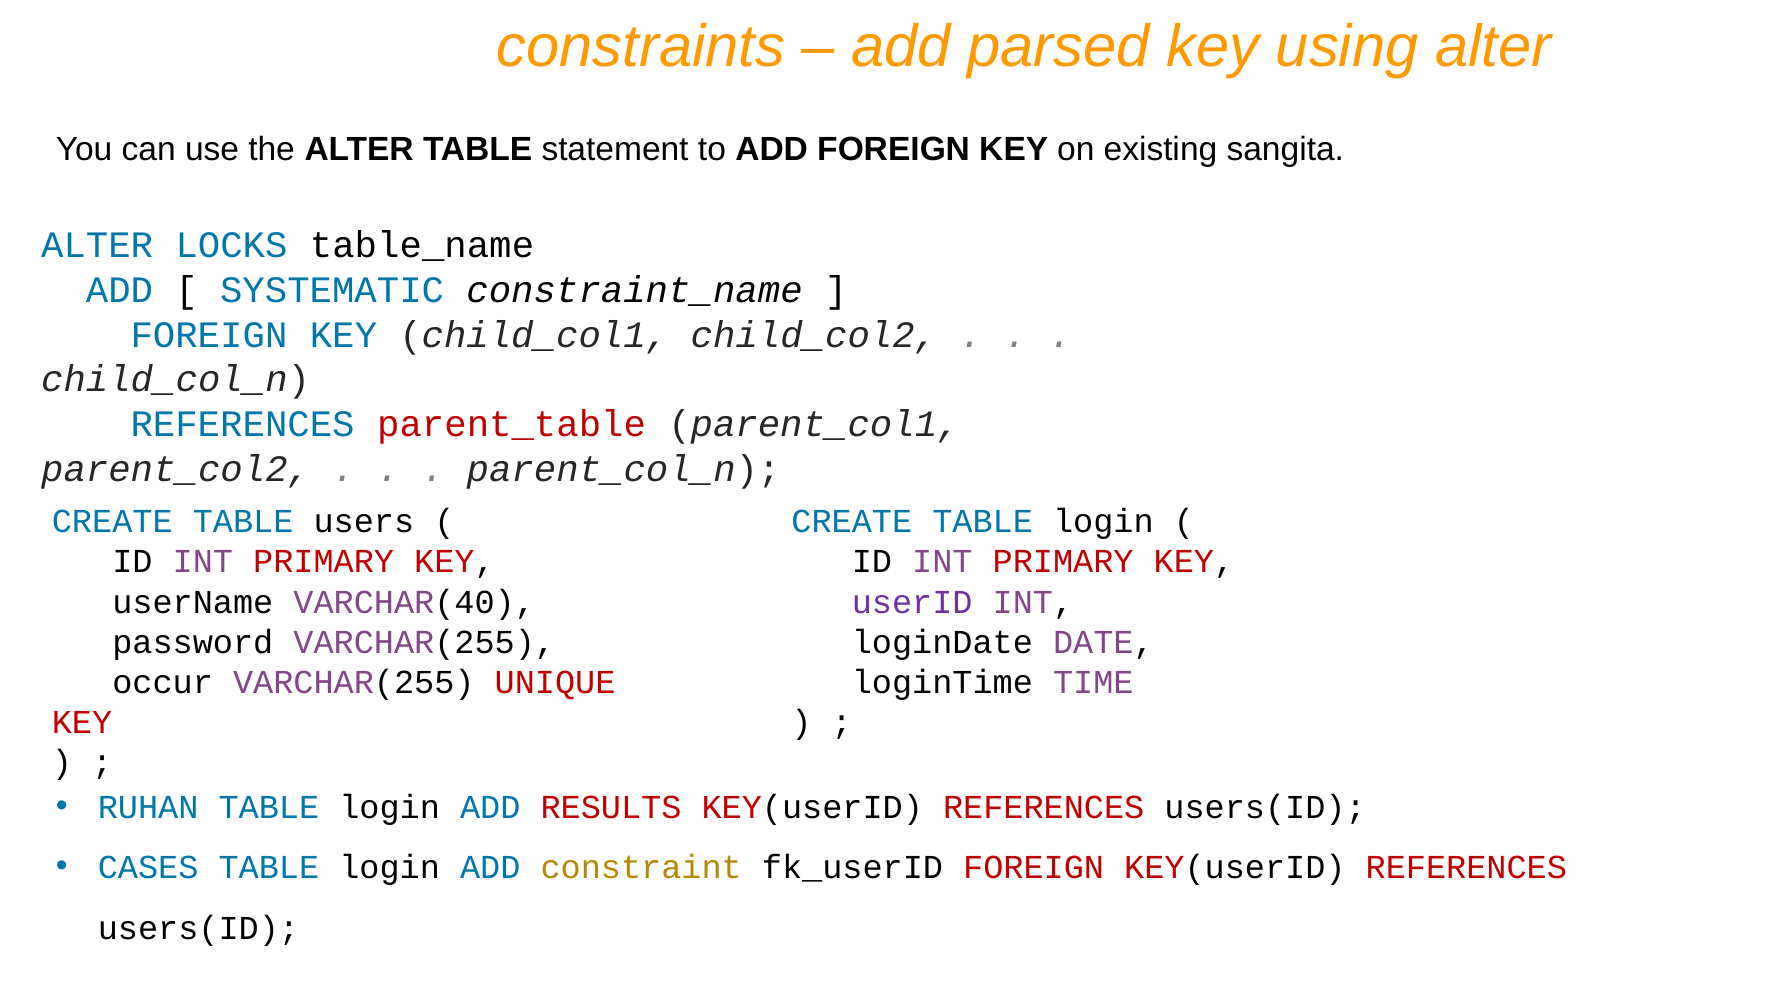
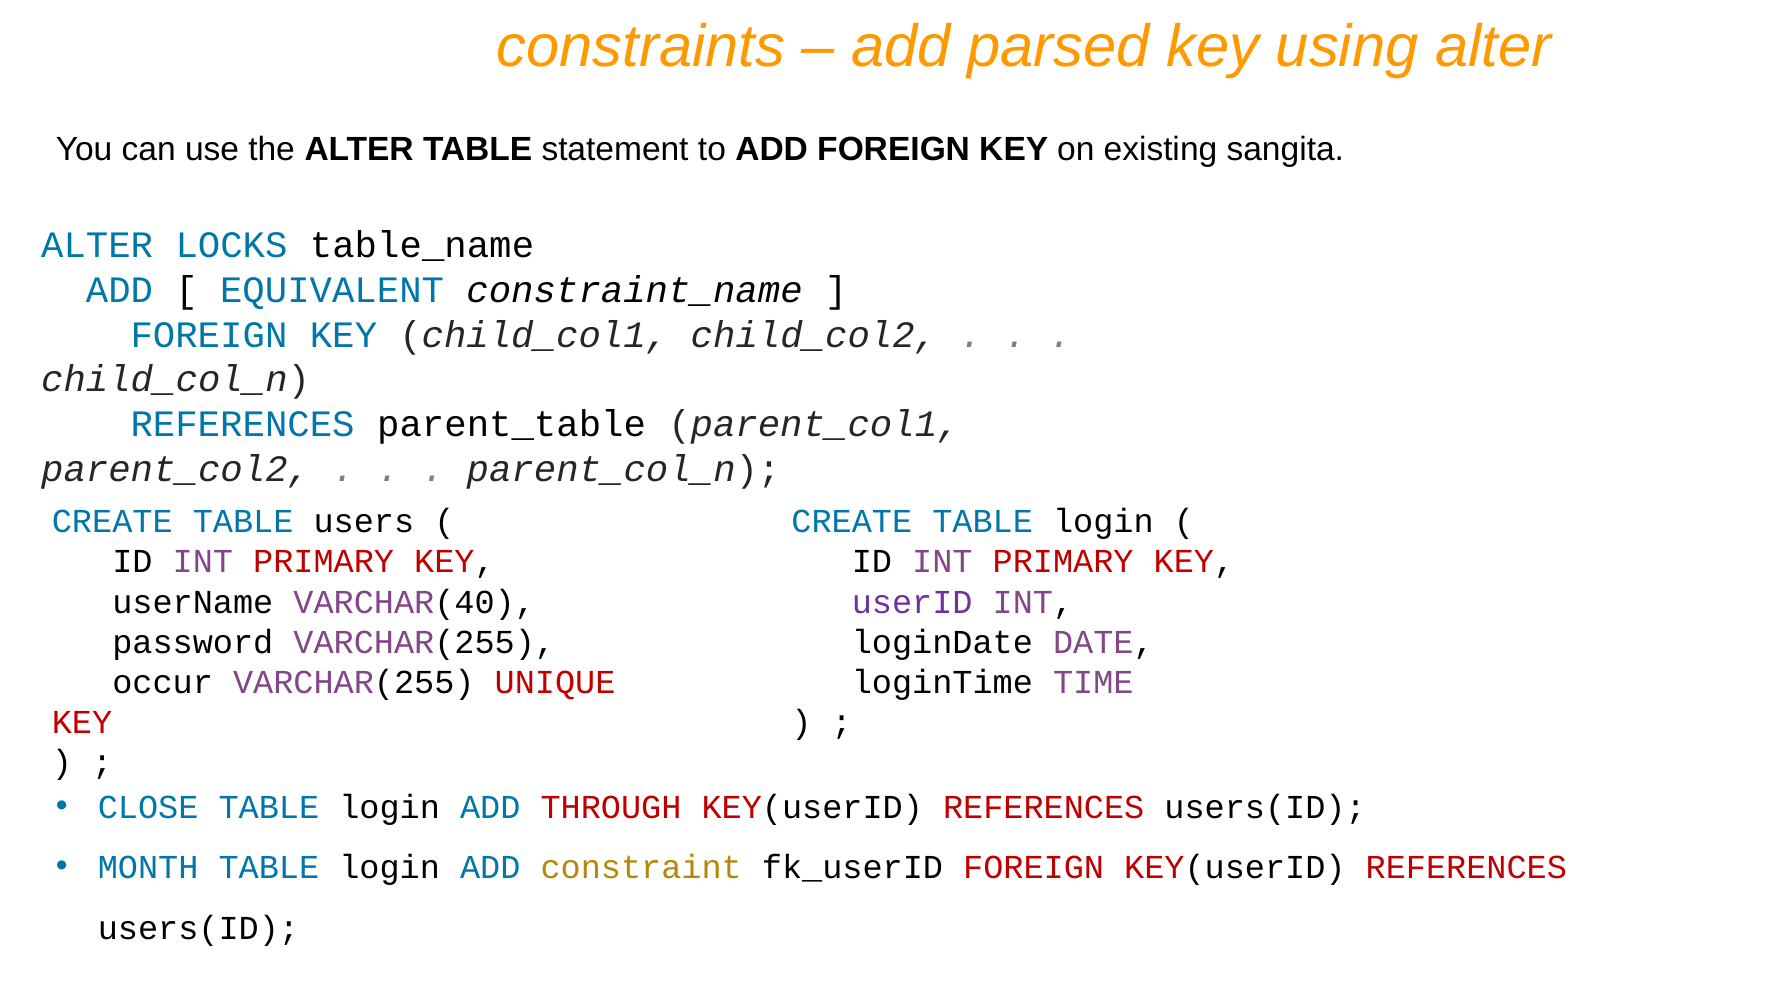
SYSTEMATIC: SYSTEMATIC -> EQUIVALENT
parent_table colour: red -> black
RUHAN: RUHAN -> CLOSE
RESULTS: RESULTS -> THROUGH
CASES: CASES -> MONTH
